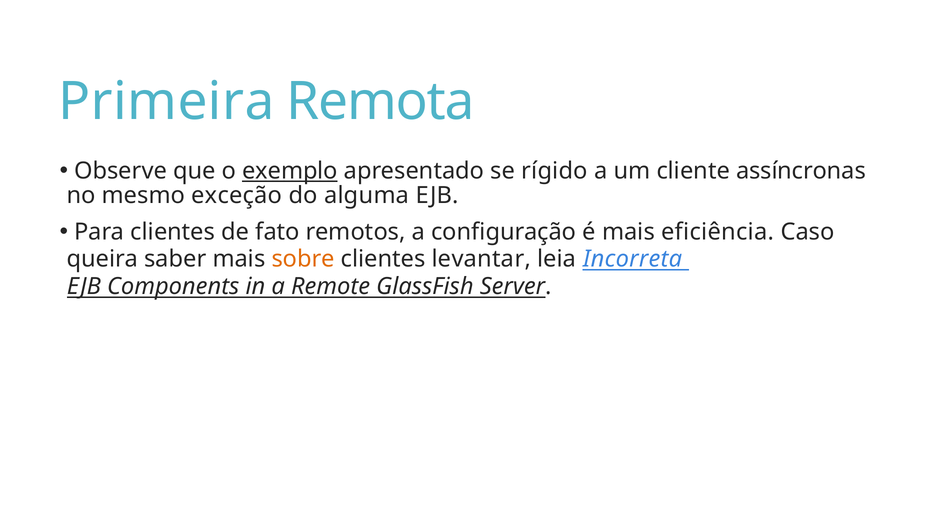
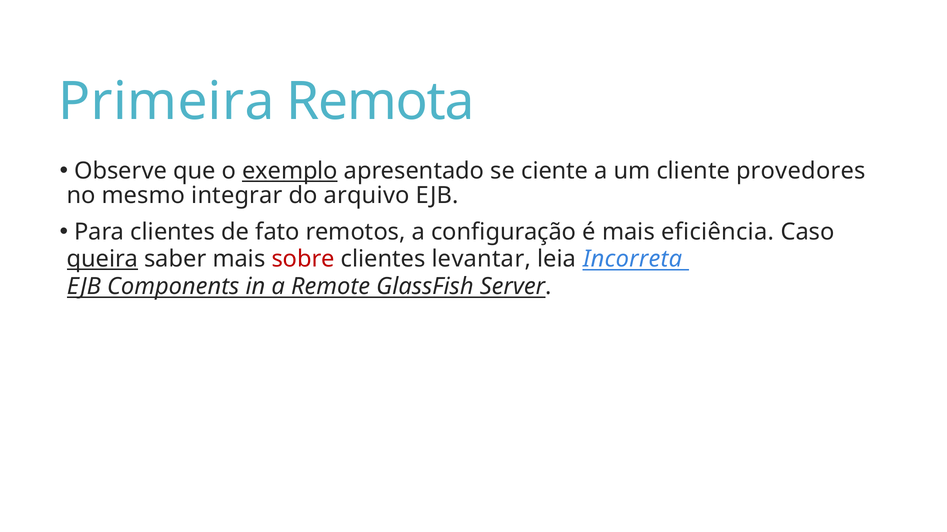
rígido: rígido -> ciente
assíncronas: assíncronas -> provedores
exceção: exceção -> integrar
alguma: alguma -> arquivo
queira underline: none -> present
sobre colour: orange -> red
